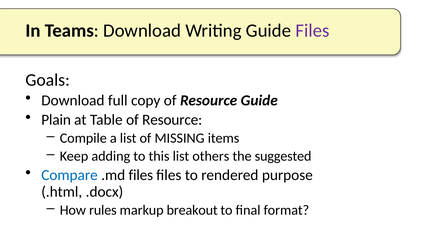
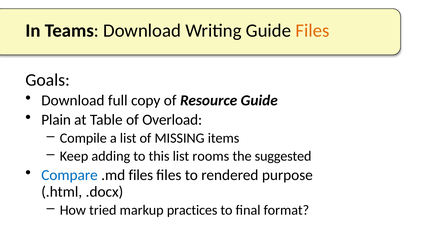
Files at (312, 31) colour: purple -> orange
Table of Resource: Resource -> Overload
others: others -> rooms
rules: rules -> tried
breakout: breakout -> practices
